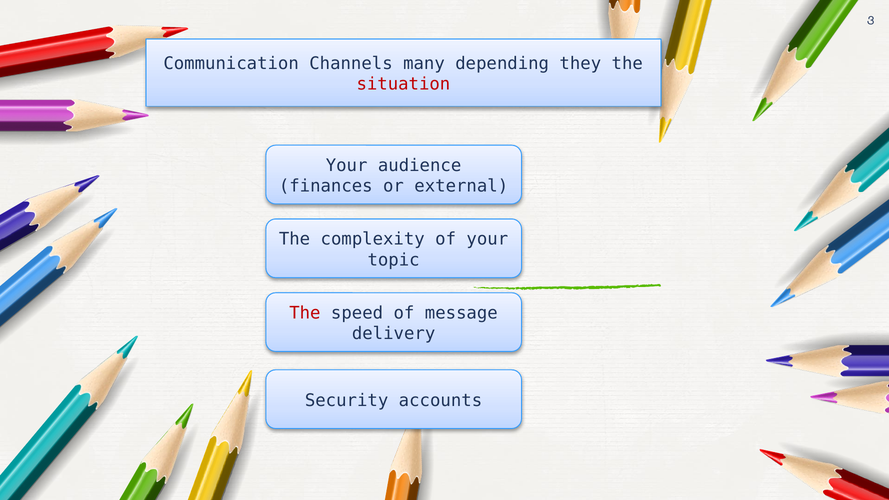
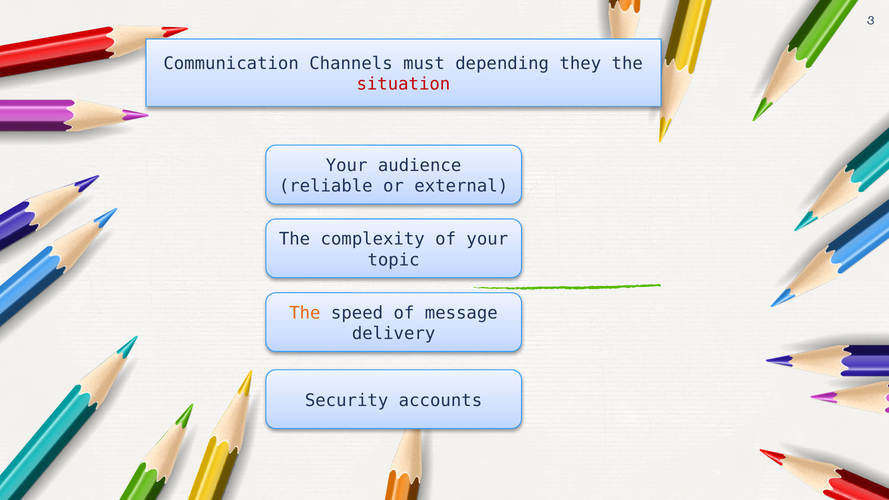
many: many -> must
finances: finances -> reliable
The at (305, 313) colour: red -> orange
